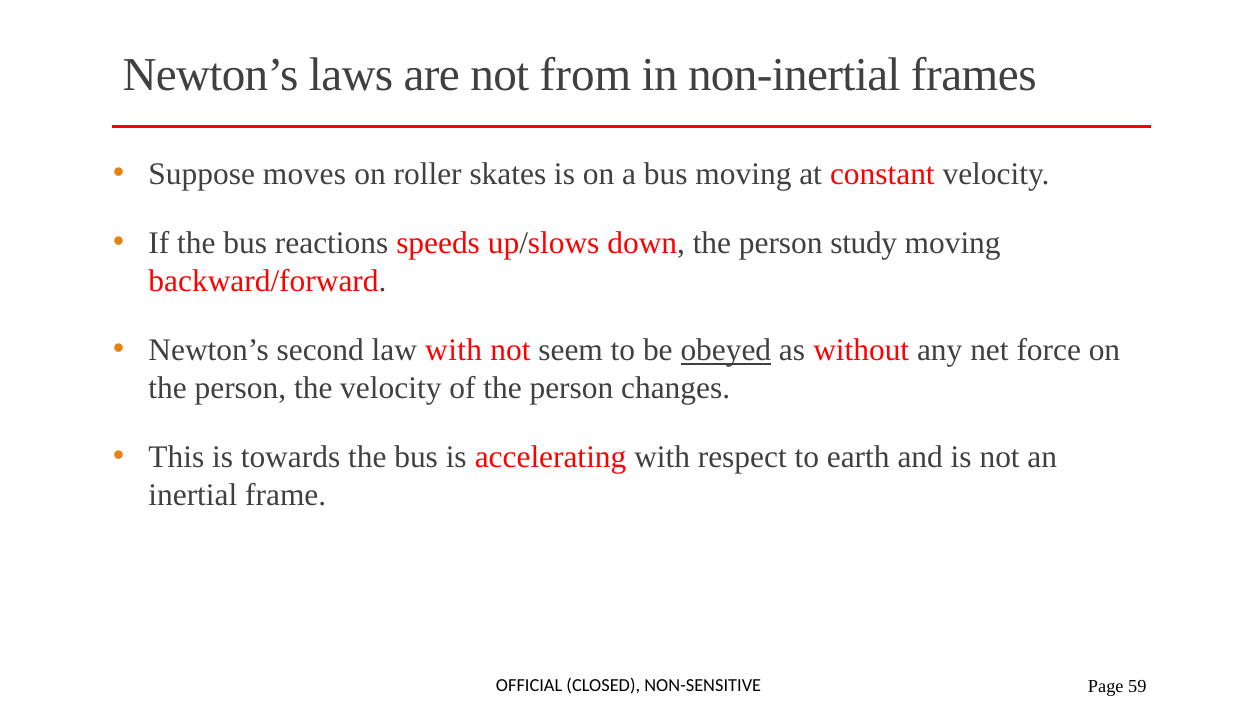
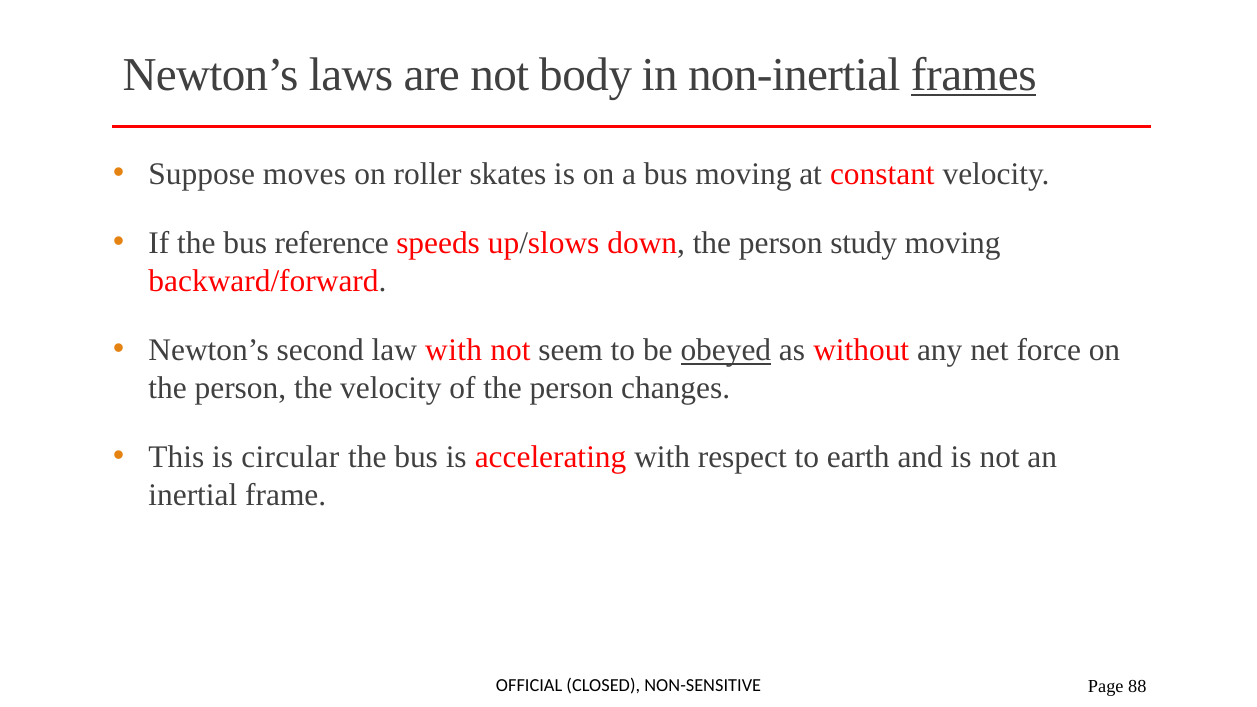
from: from -> body
frames underline: none -> present
reactions: reactions -> reference
towards: towards -> circular
59: 59 -> 88
